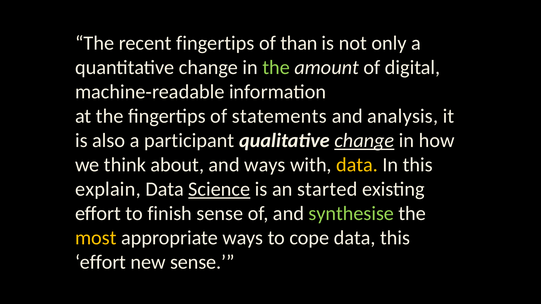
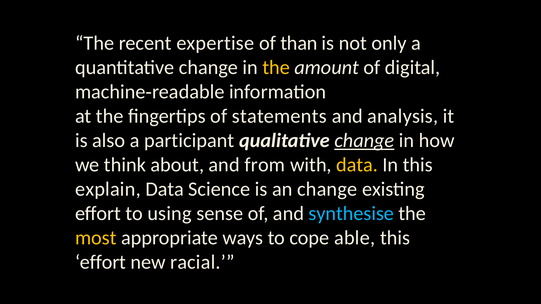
recent fingertips: fingertips -> expertise
the at (276, 68) colour: light green -> yellow
and ways: ways -> from
Science underline: present -> none
an started: started -> change
finish: finish -> using
synthesise colour: light green -> light blue
cope data: data -> able
new sense: sense -> racial
